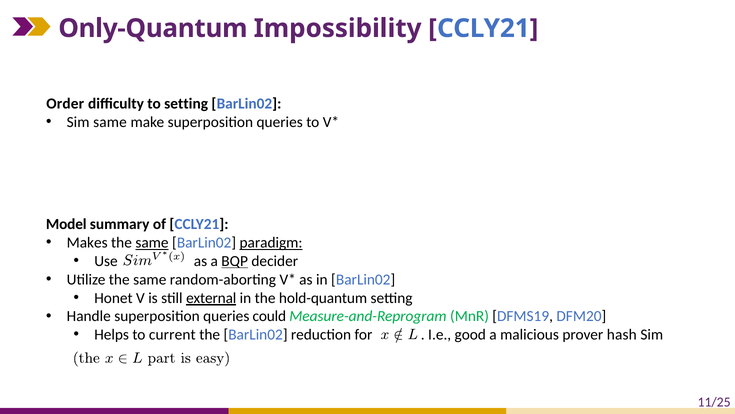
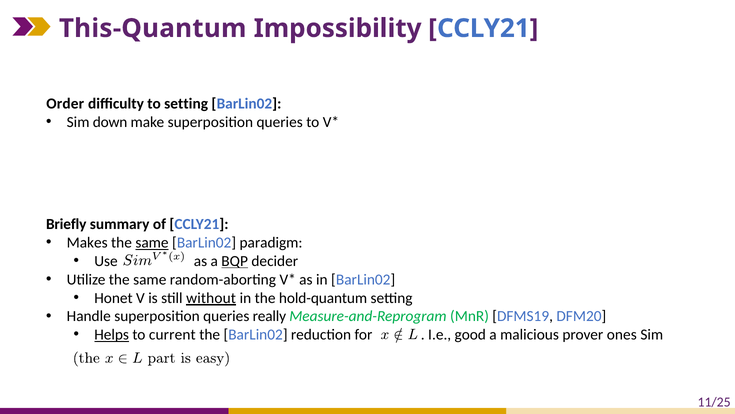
Only-Quantum: Only-Quantum -> This-Quantum
Sim same: same -> down
Model: Model -> Briefly
paradigm underline: present -> none
external: external -> without
could: could -> really
Helps underline: none -> present
hash: hash -> ones
